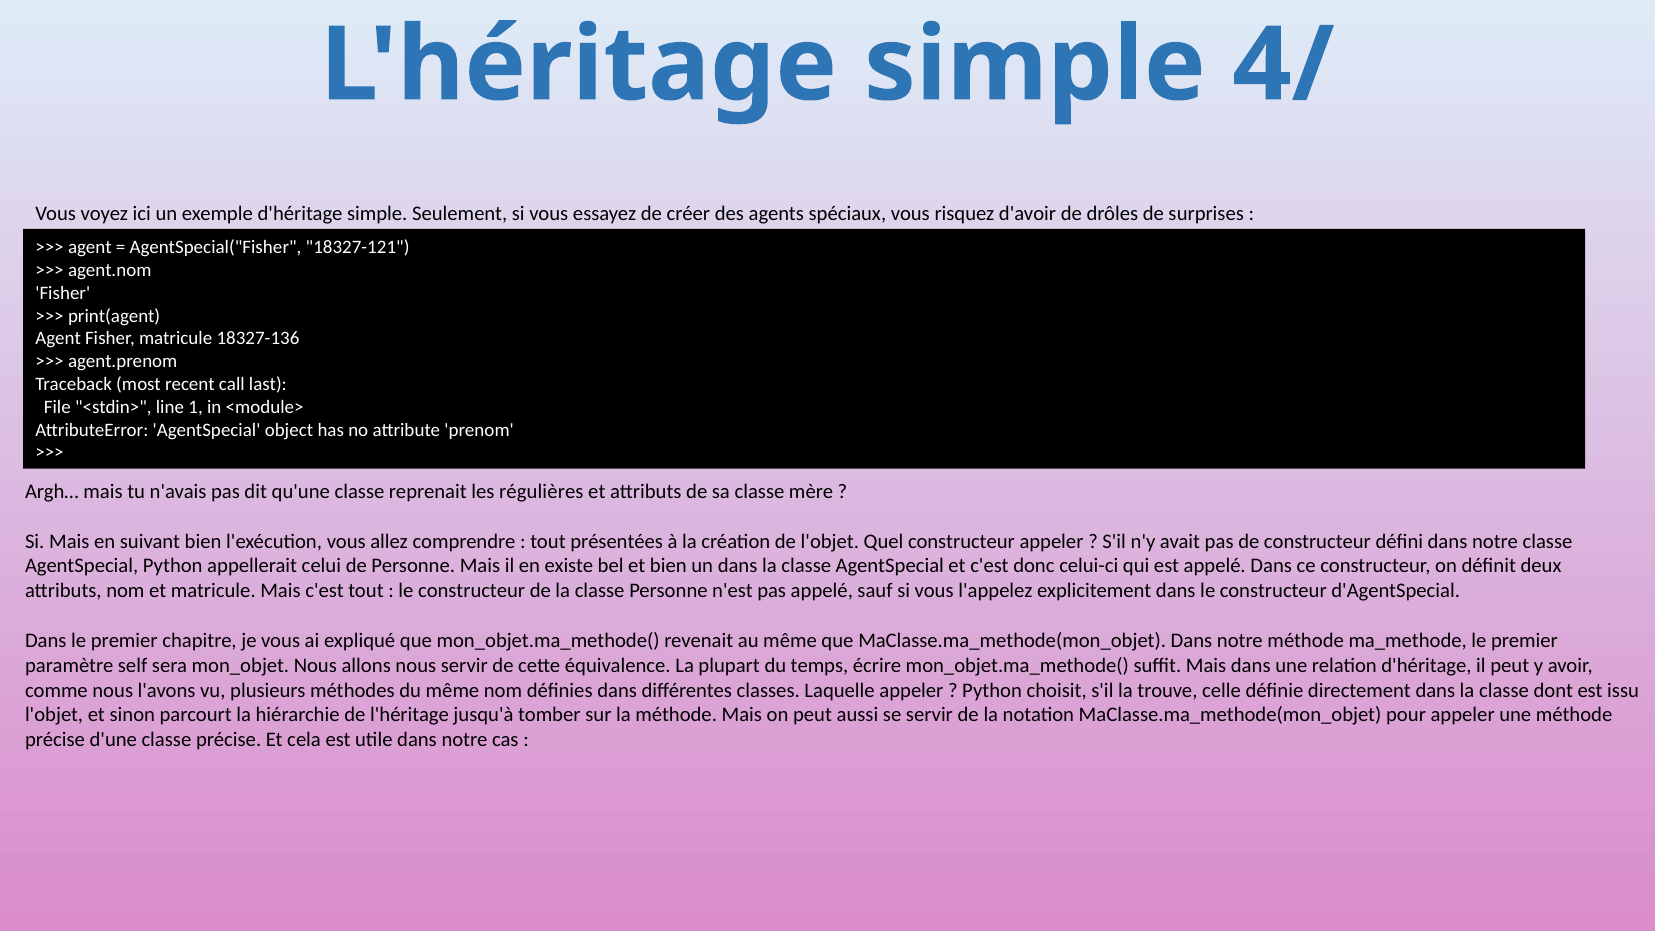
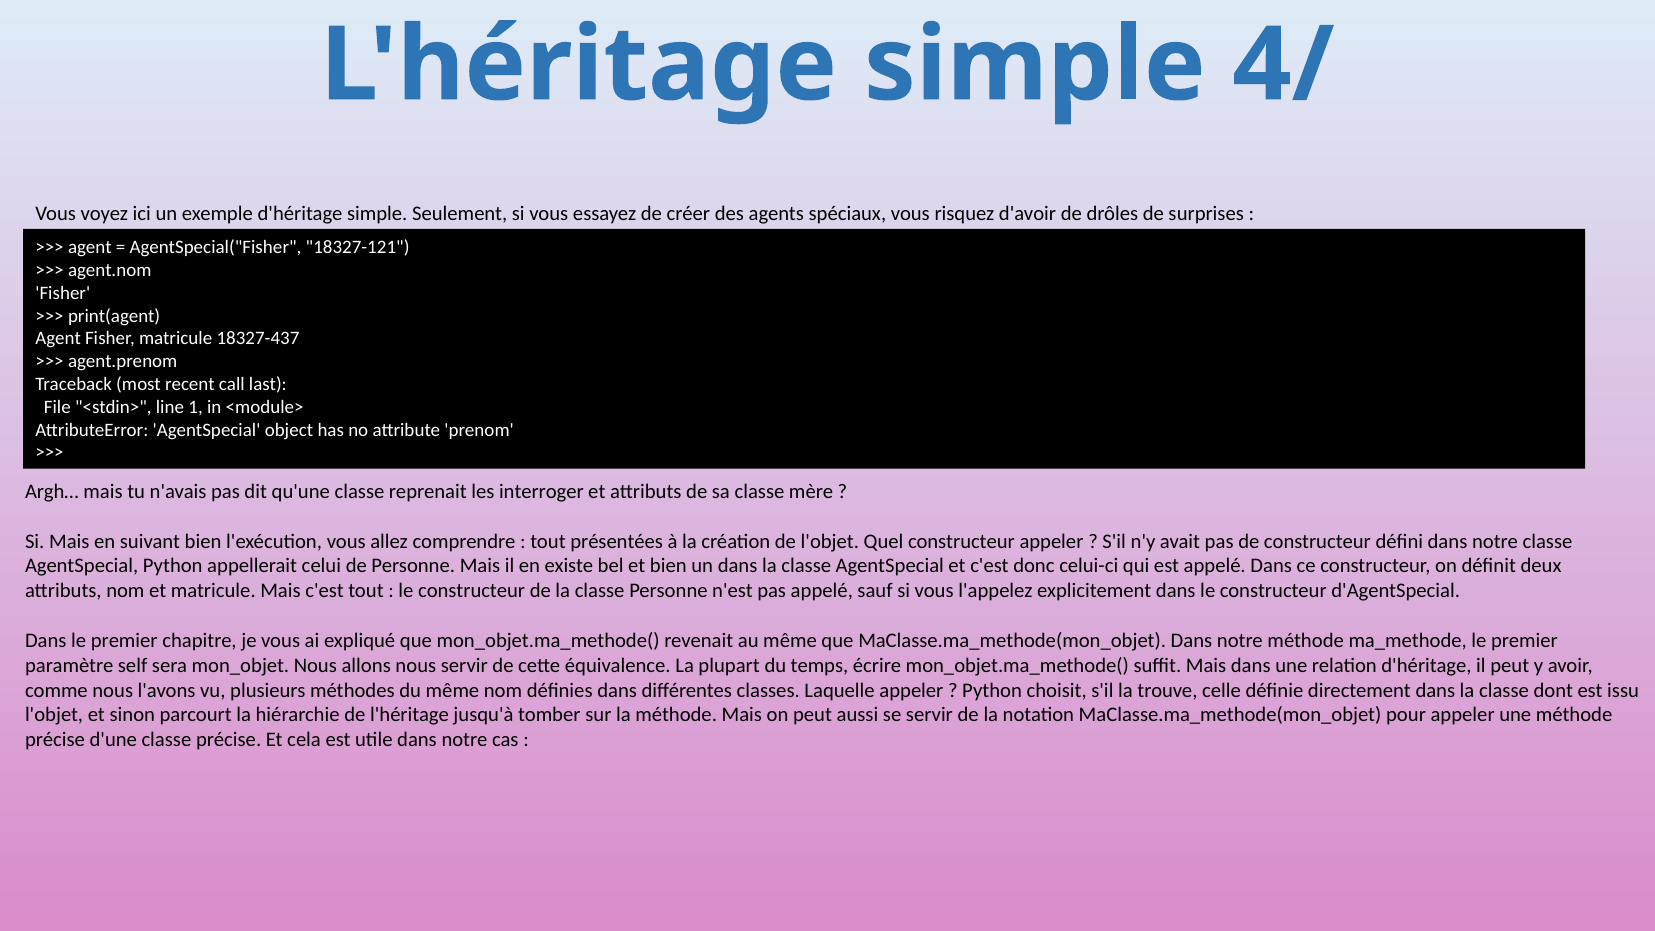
18327-136: 18327-136 -> 18327-437
régulières: régulières -> interroger
